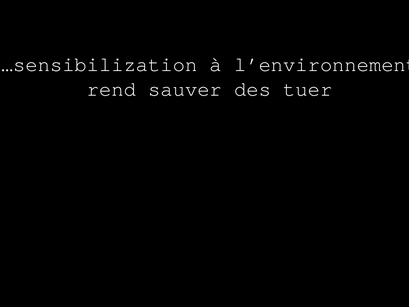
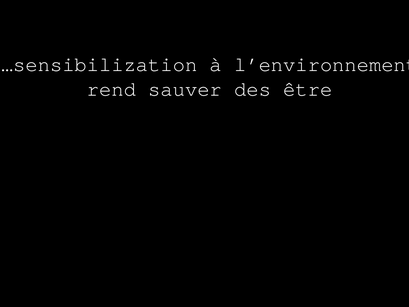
tuer: tuer -> être
